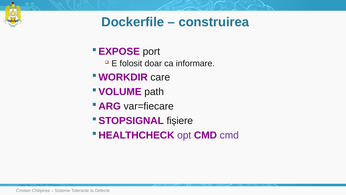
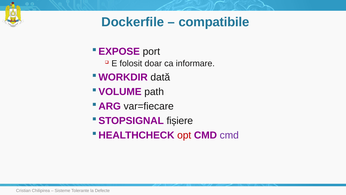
construirea: construirea -> compatibile
care: care -> dată
opt colour: purple -> red
